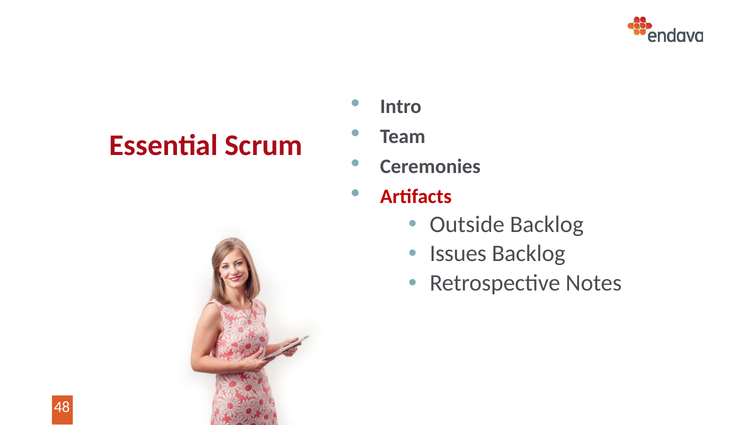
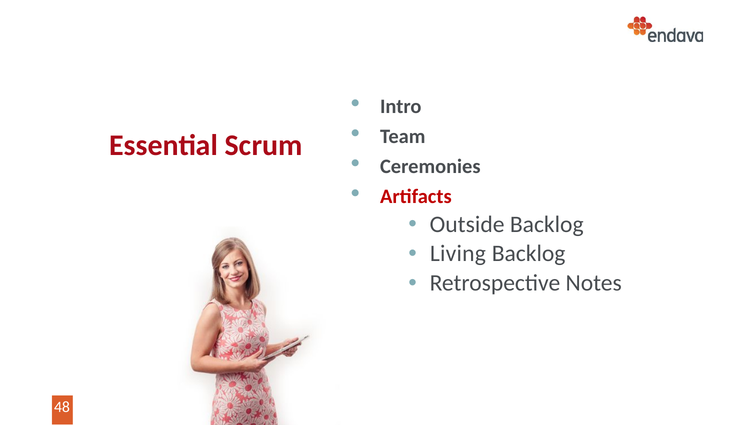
Issues: Issues -> Living
